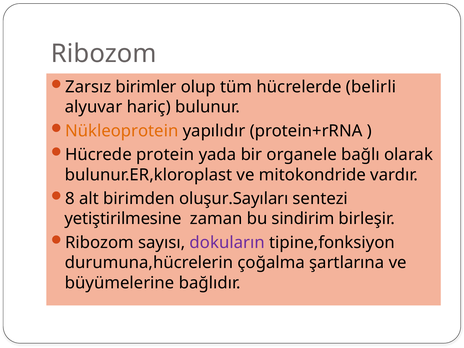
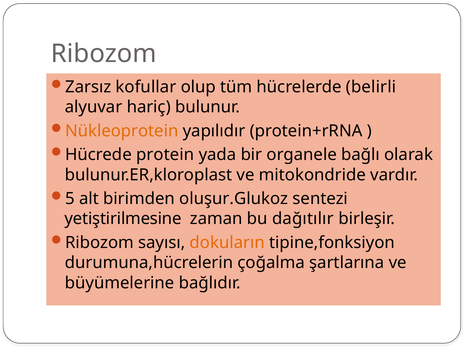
birimler: birimler -> kofullar
8: 8 -> 5
oluşur.Sayıları: oluşur.Sayıları -> oluşur.Glukoz
sindirim: sindirim -> dağıtılır
dokuların colour: purple -> orange
